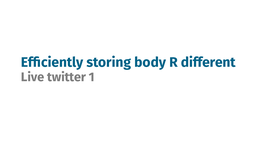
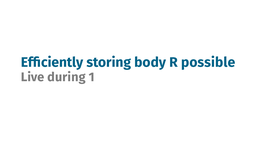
different: different -> possible
twitter: twitter -> during
